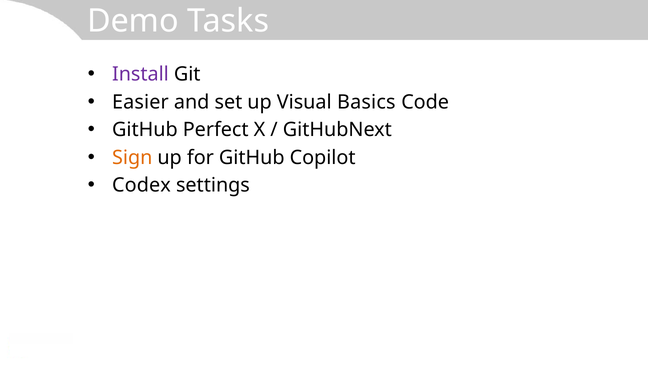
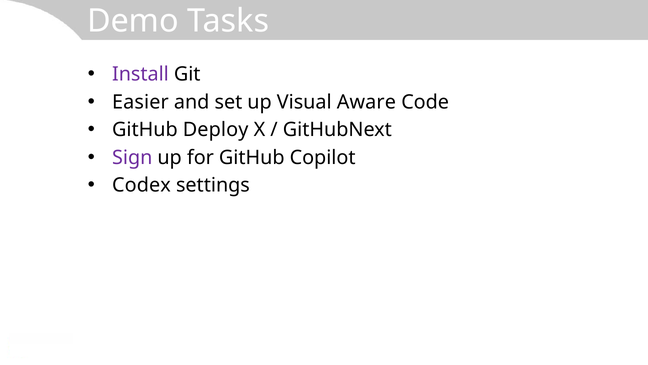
Basics: Basics -> Aware
Perfect: Perfect -> Deploy
Sign colour: orange -> purple
